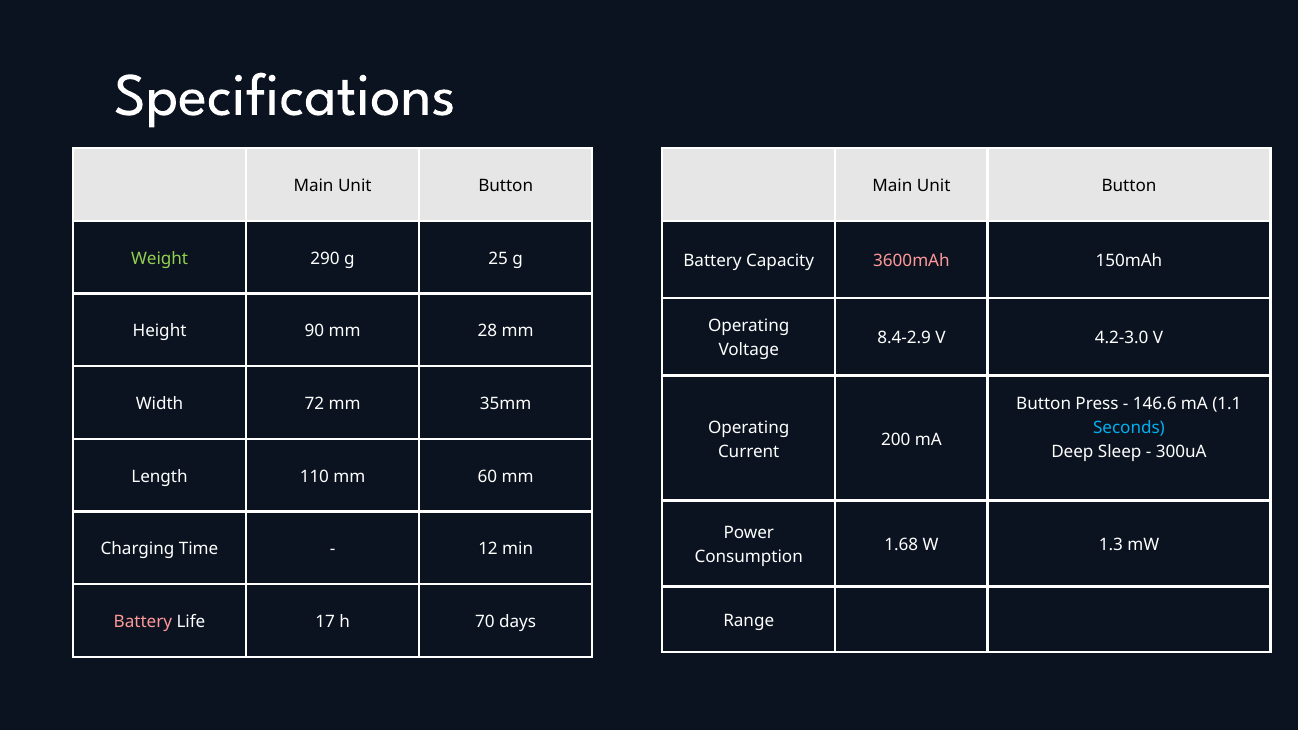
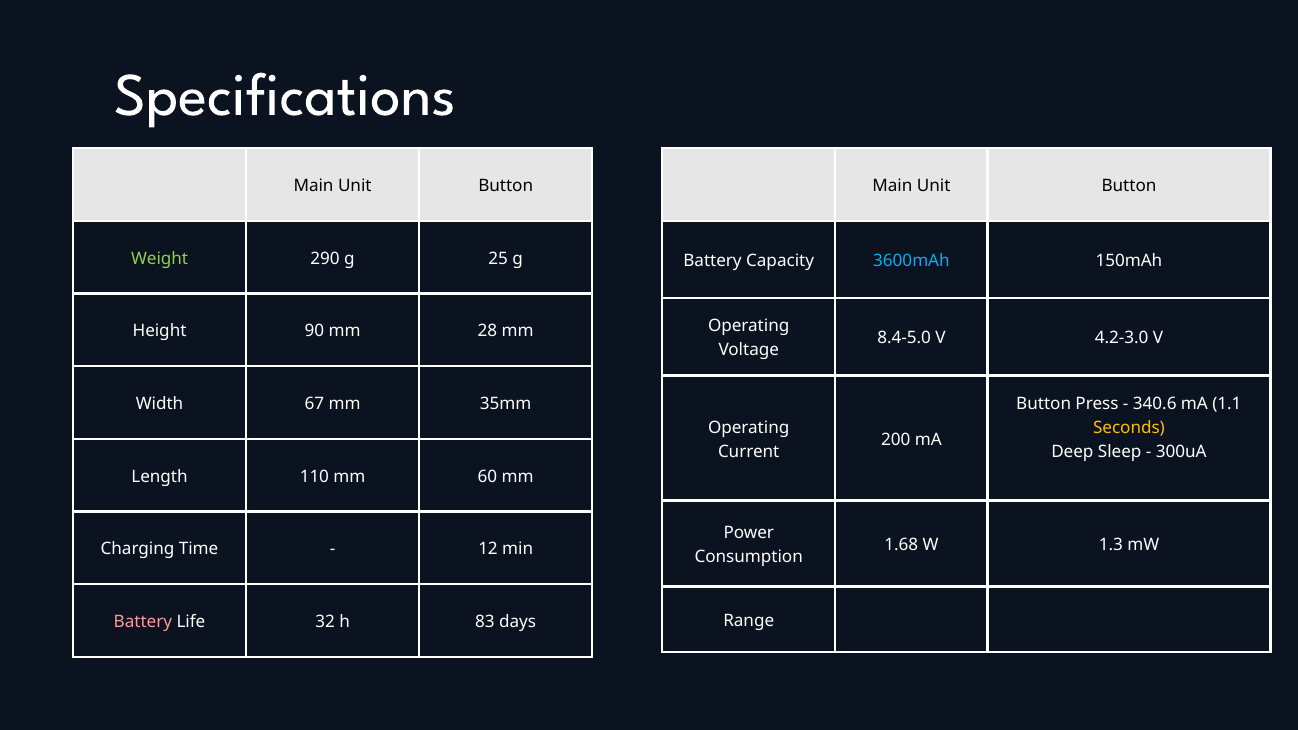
3600mAh colour: pink -> light blue
8.4-2.9: 8.4-2.9 -> 8.4-5.0
146.6: 146.6 -> 340.6
72: 72 -> 67
Seconds colour: light blue -> yellow
17: 17 -> 32
70: 70 -> 83
